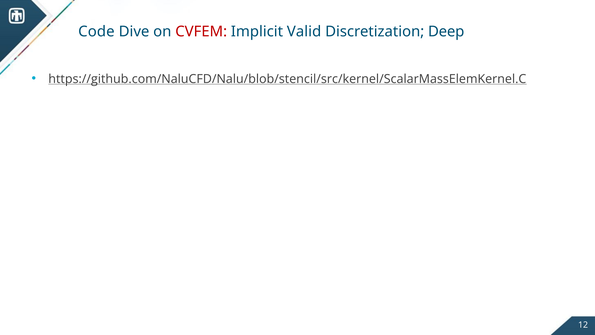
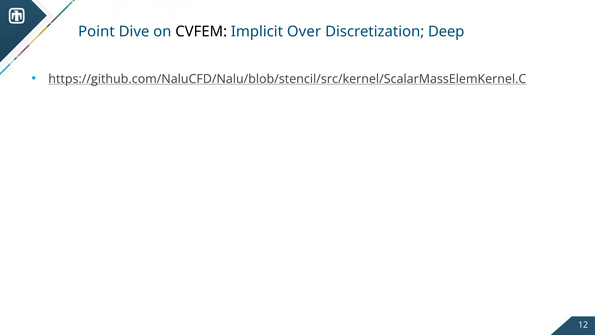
Code: Code -> Point
CVFEM colour: red -> black
Valid: Valid -> Over
